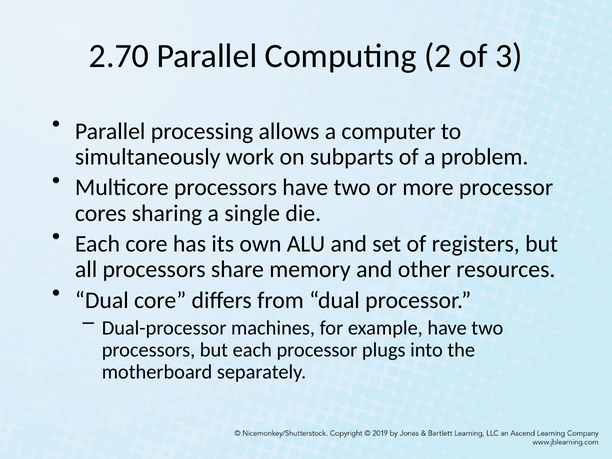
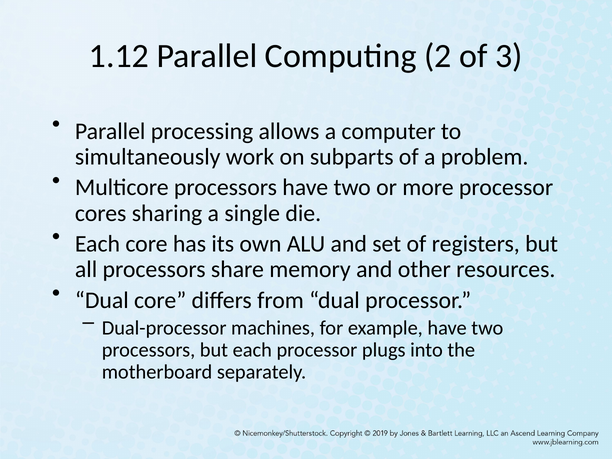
2.70: 2.70 -> 1.12
